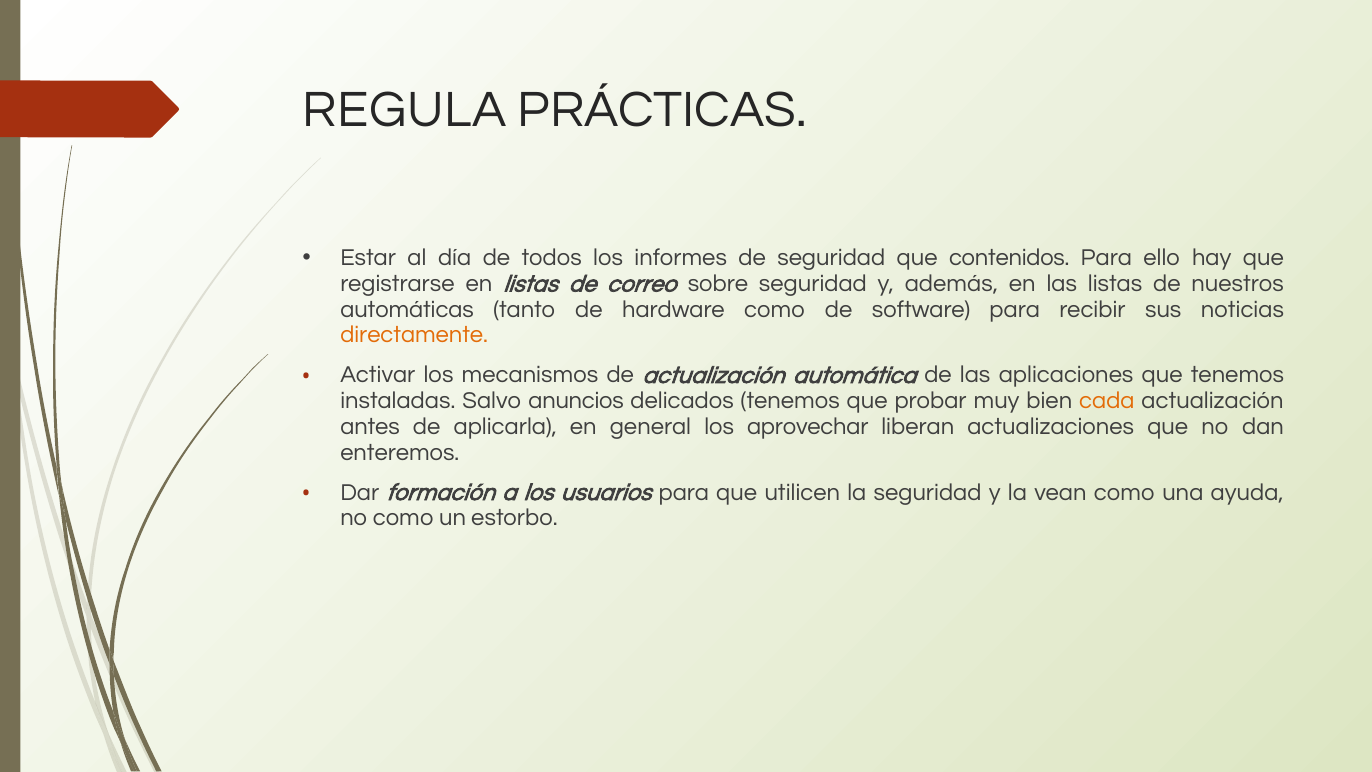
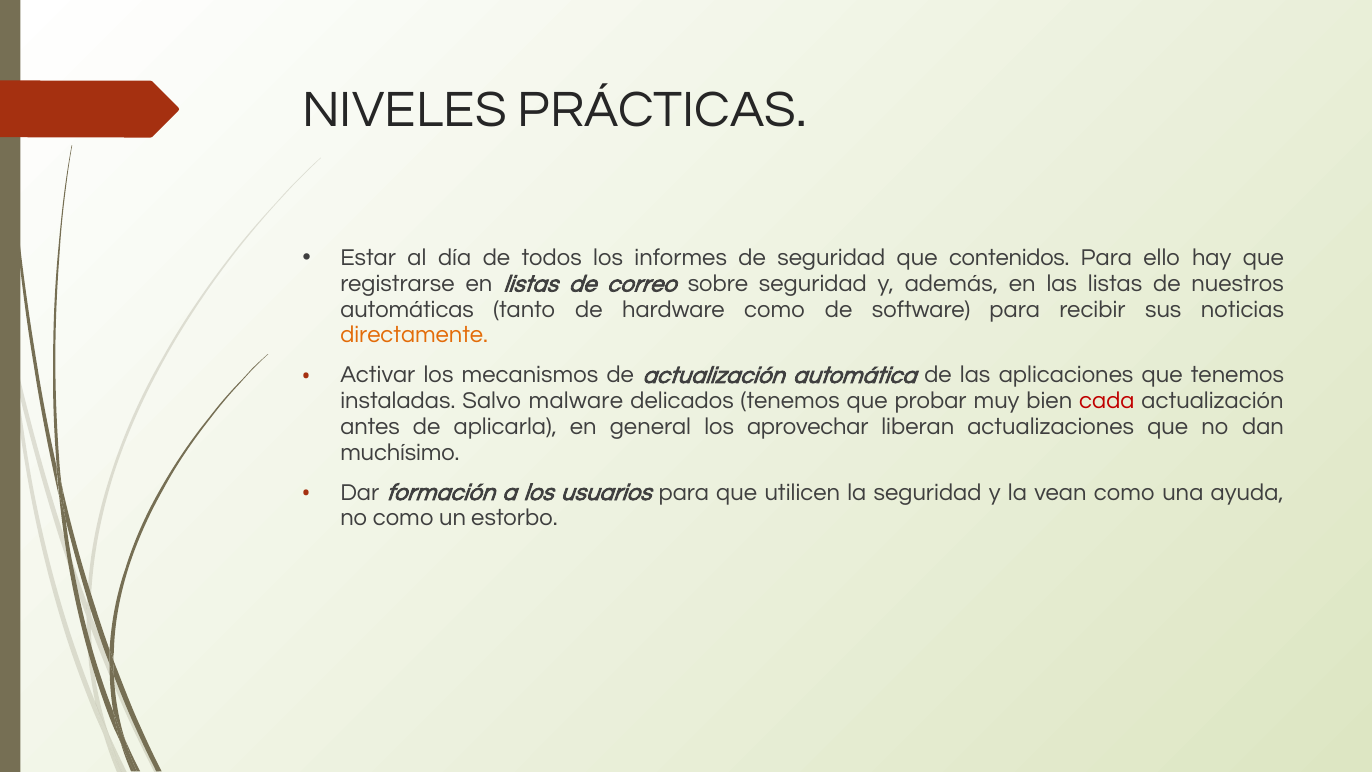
REGULA: REGULA -> NIVELES
anuncios: anuncios -> malware
cada colour: orange -> red
enteremos: enteremos -> muchísimo
